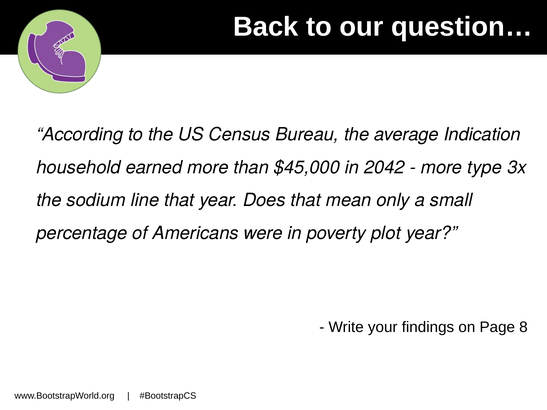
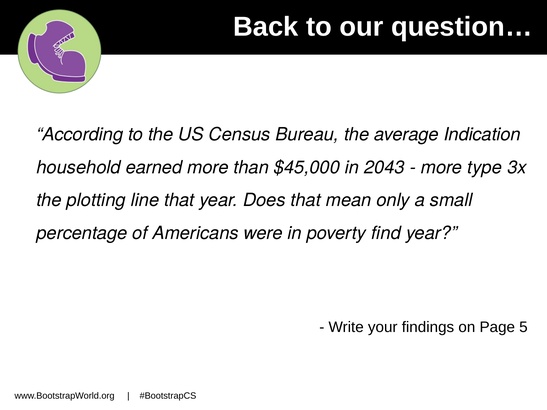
2042: 2042 -> 2043
sodium: sodium -> plotting
plot: plot -> find
8: 8 -> 5
